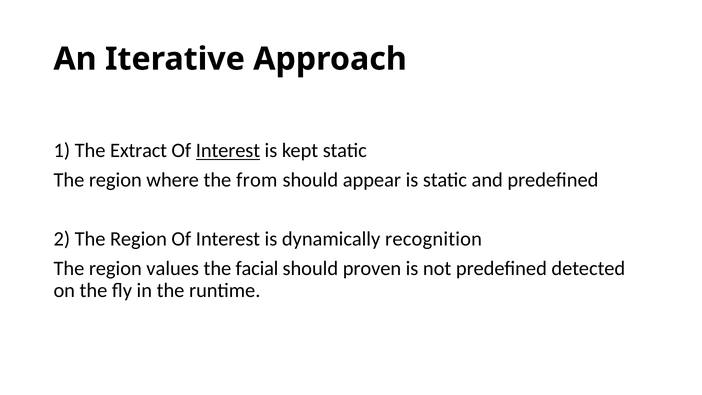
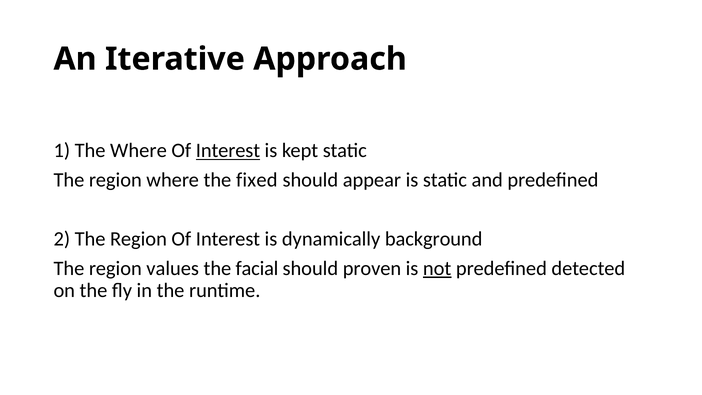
The Extract: Extract -> Where
from: from -> fixed
recognition: recognition -> background
not underline: none -> present
